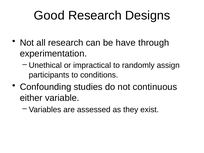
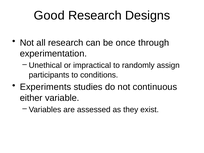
have: have -> once
Confounding: Confounding -> Experiments
